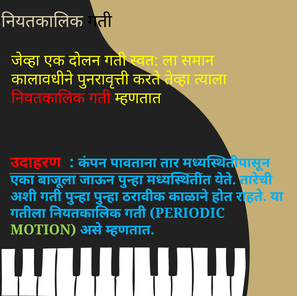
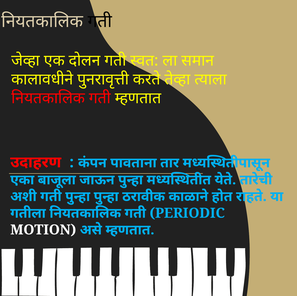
MOTION colour: light green -> white
